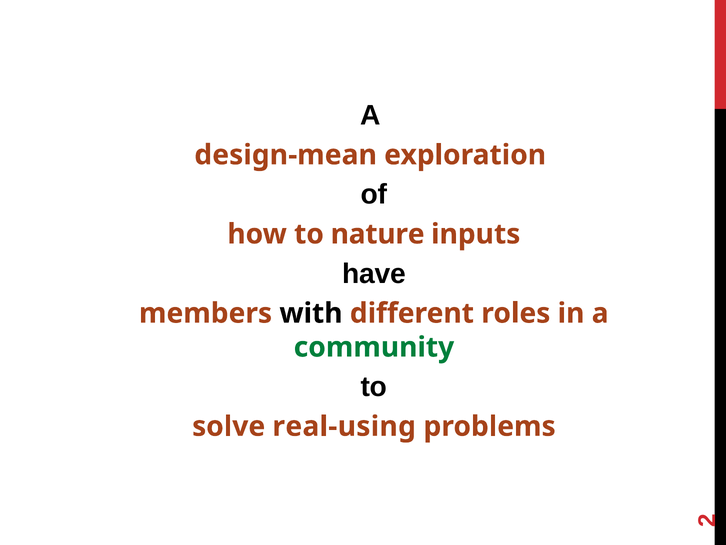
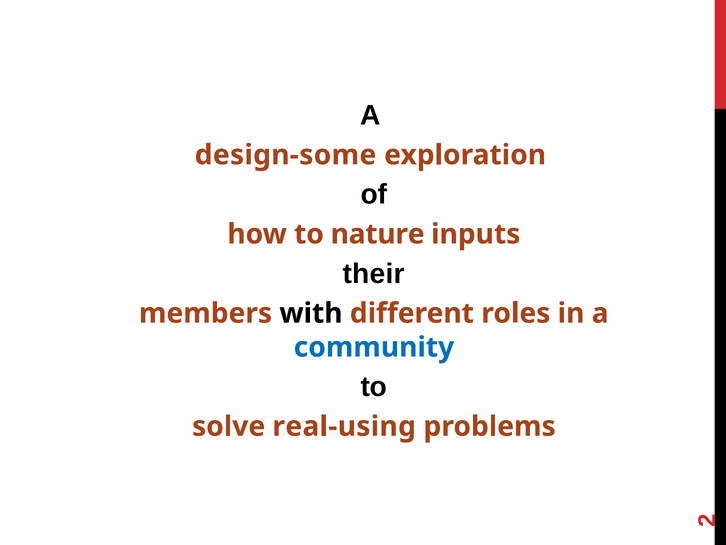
design-mean: design-mean -> design-some
have: have -> their
community colour: green -> blue
